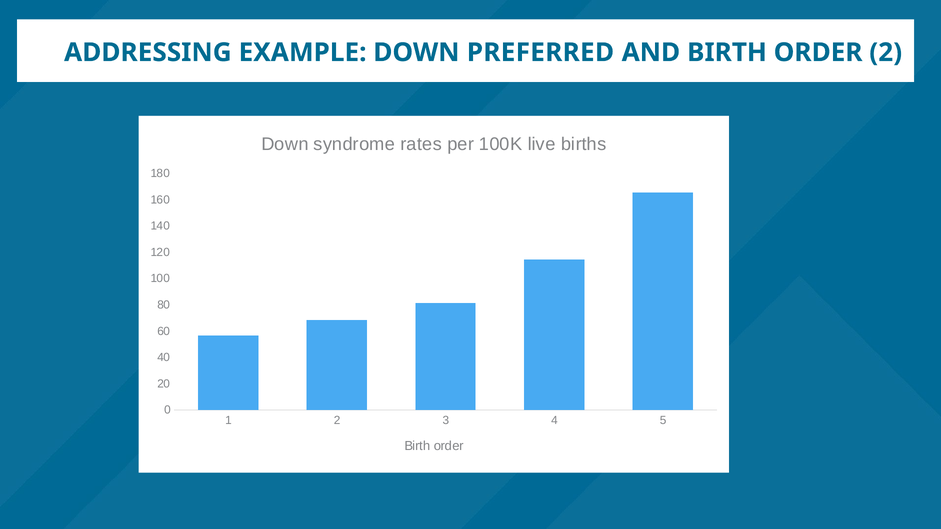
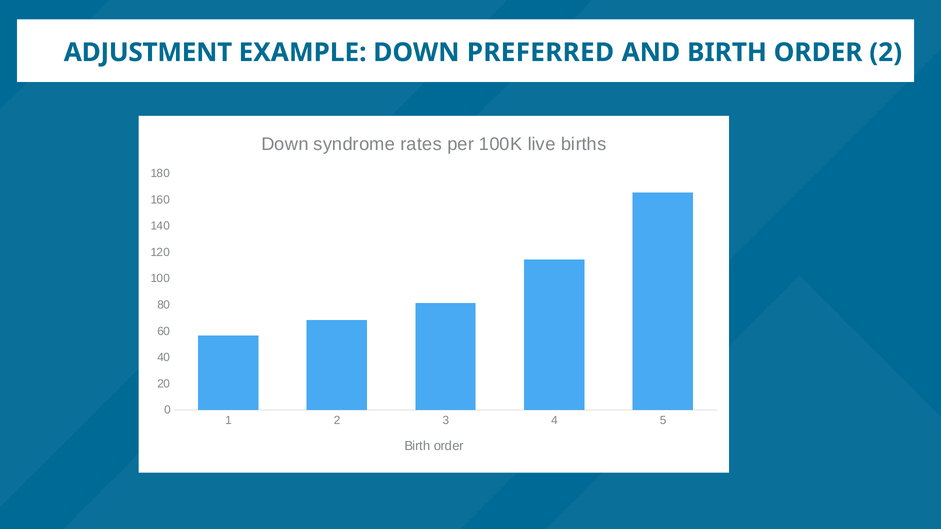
ADDRESSING: ADDRESSING -> ADJUSTMENT
